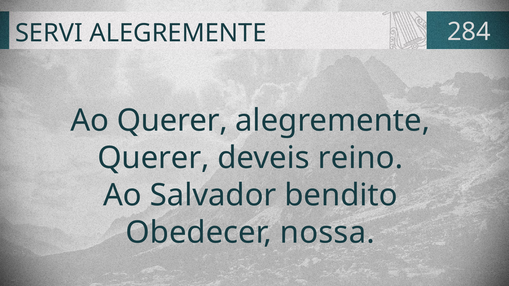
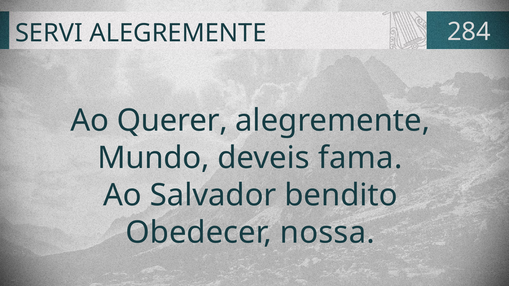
Querer at (153, 158): Querer -> Mundo
reino: reino -> fama
